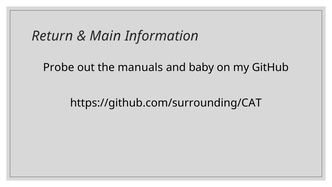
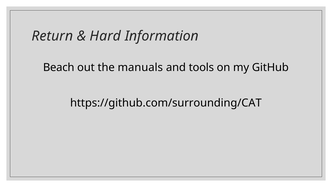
Main: Main -> Hard
Probe: Probe -> Beach
baby: baby -> tools
